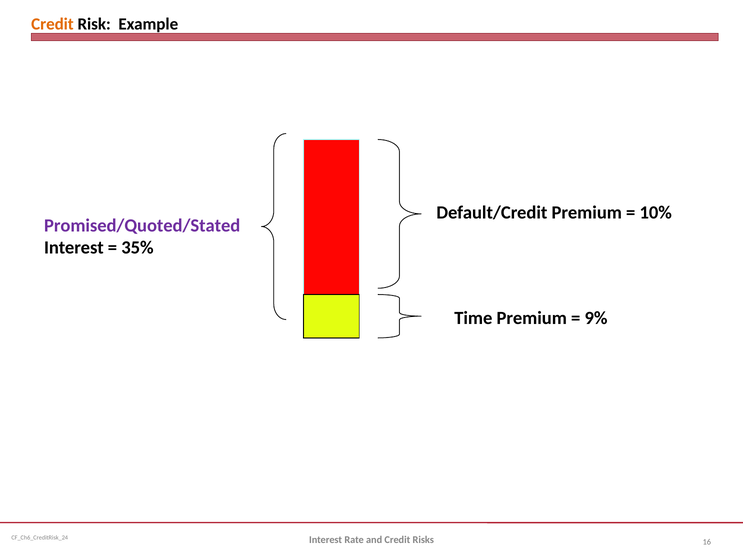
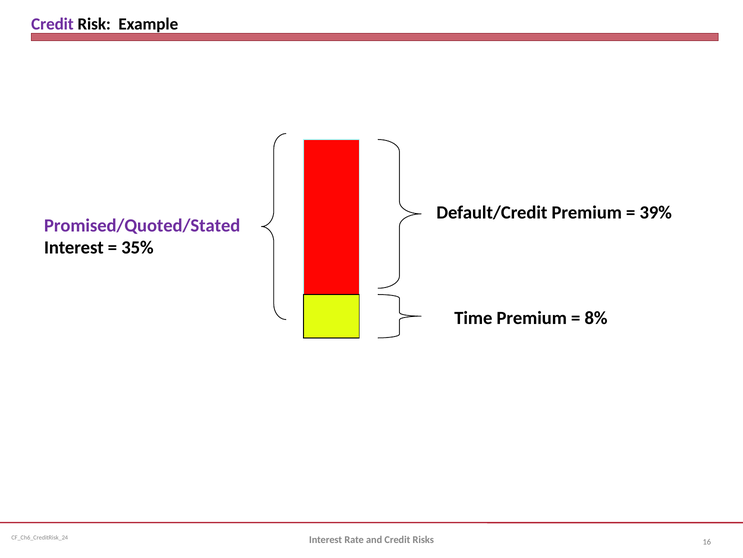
Credit at (52, 24) colour: orange -> purple
10%: 10% -> 39%
9%: 9% -> 8%
